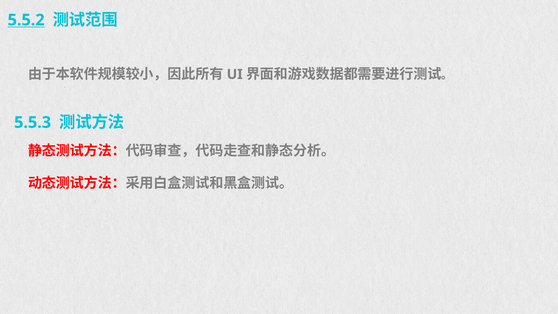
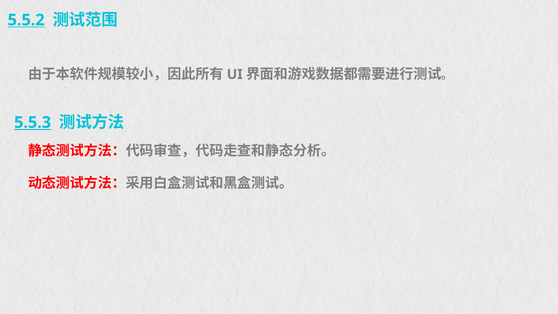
5.5.3 underline: none -> present
